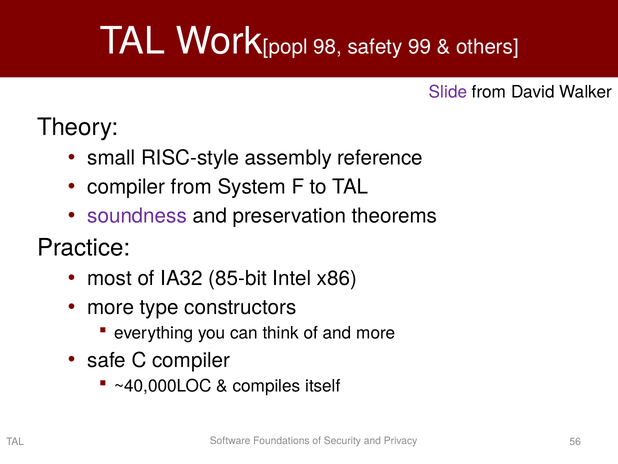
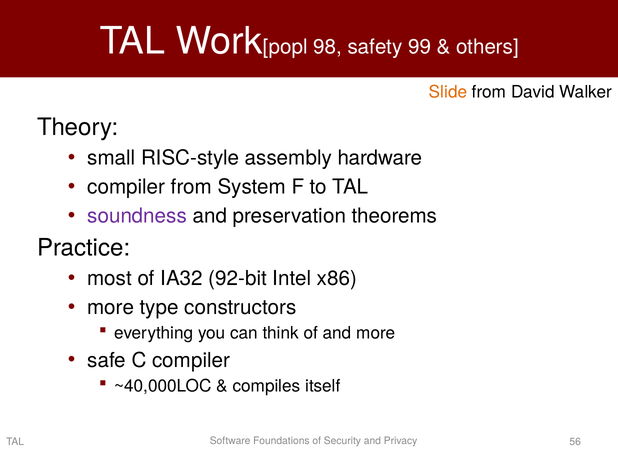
Slide colour: purple -> orange
reference: reference -> hardware
85-bit: 85-bit -> 92-bit
